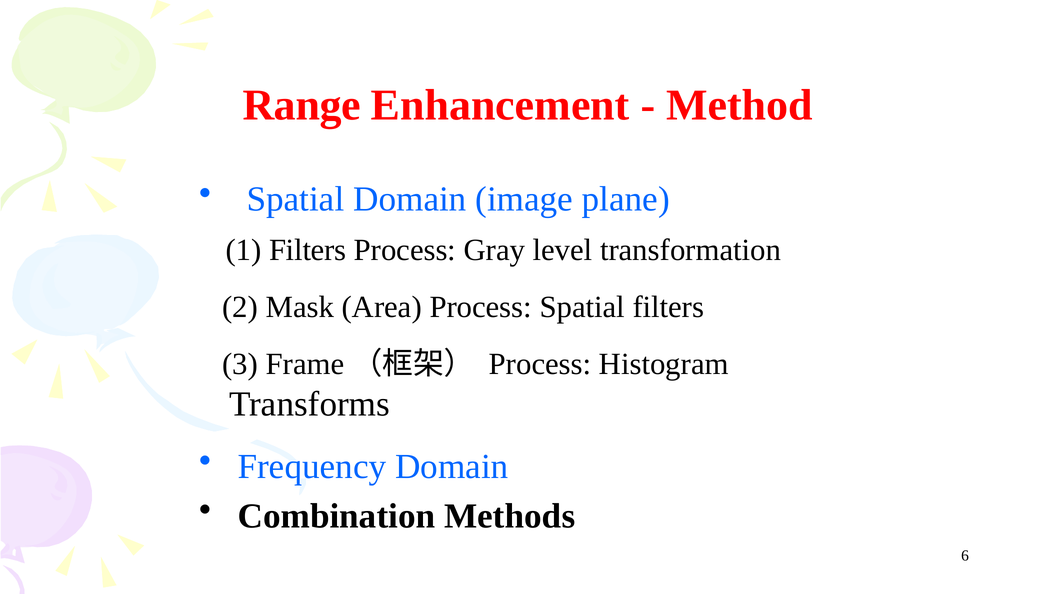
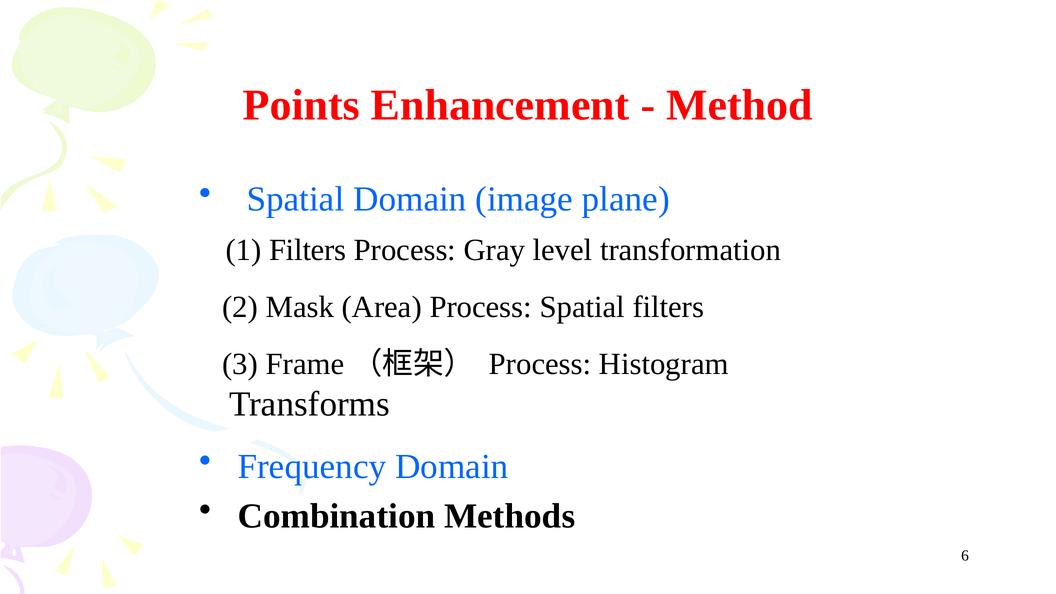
Range: Range -> Points
